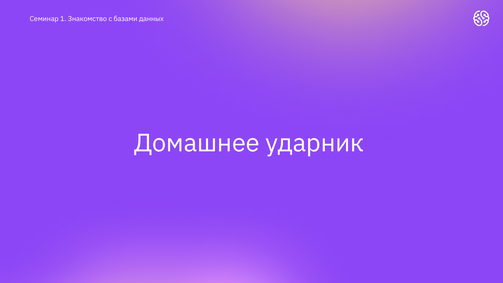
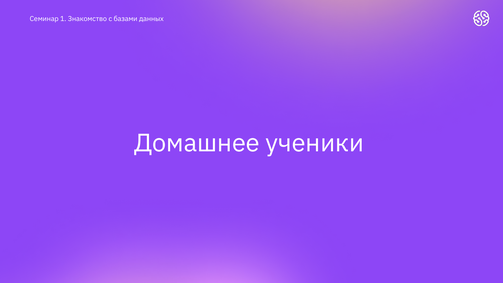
ударник: ударник -> ученики
